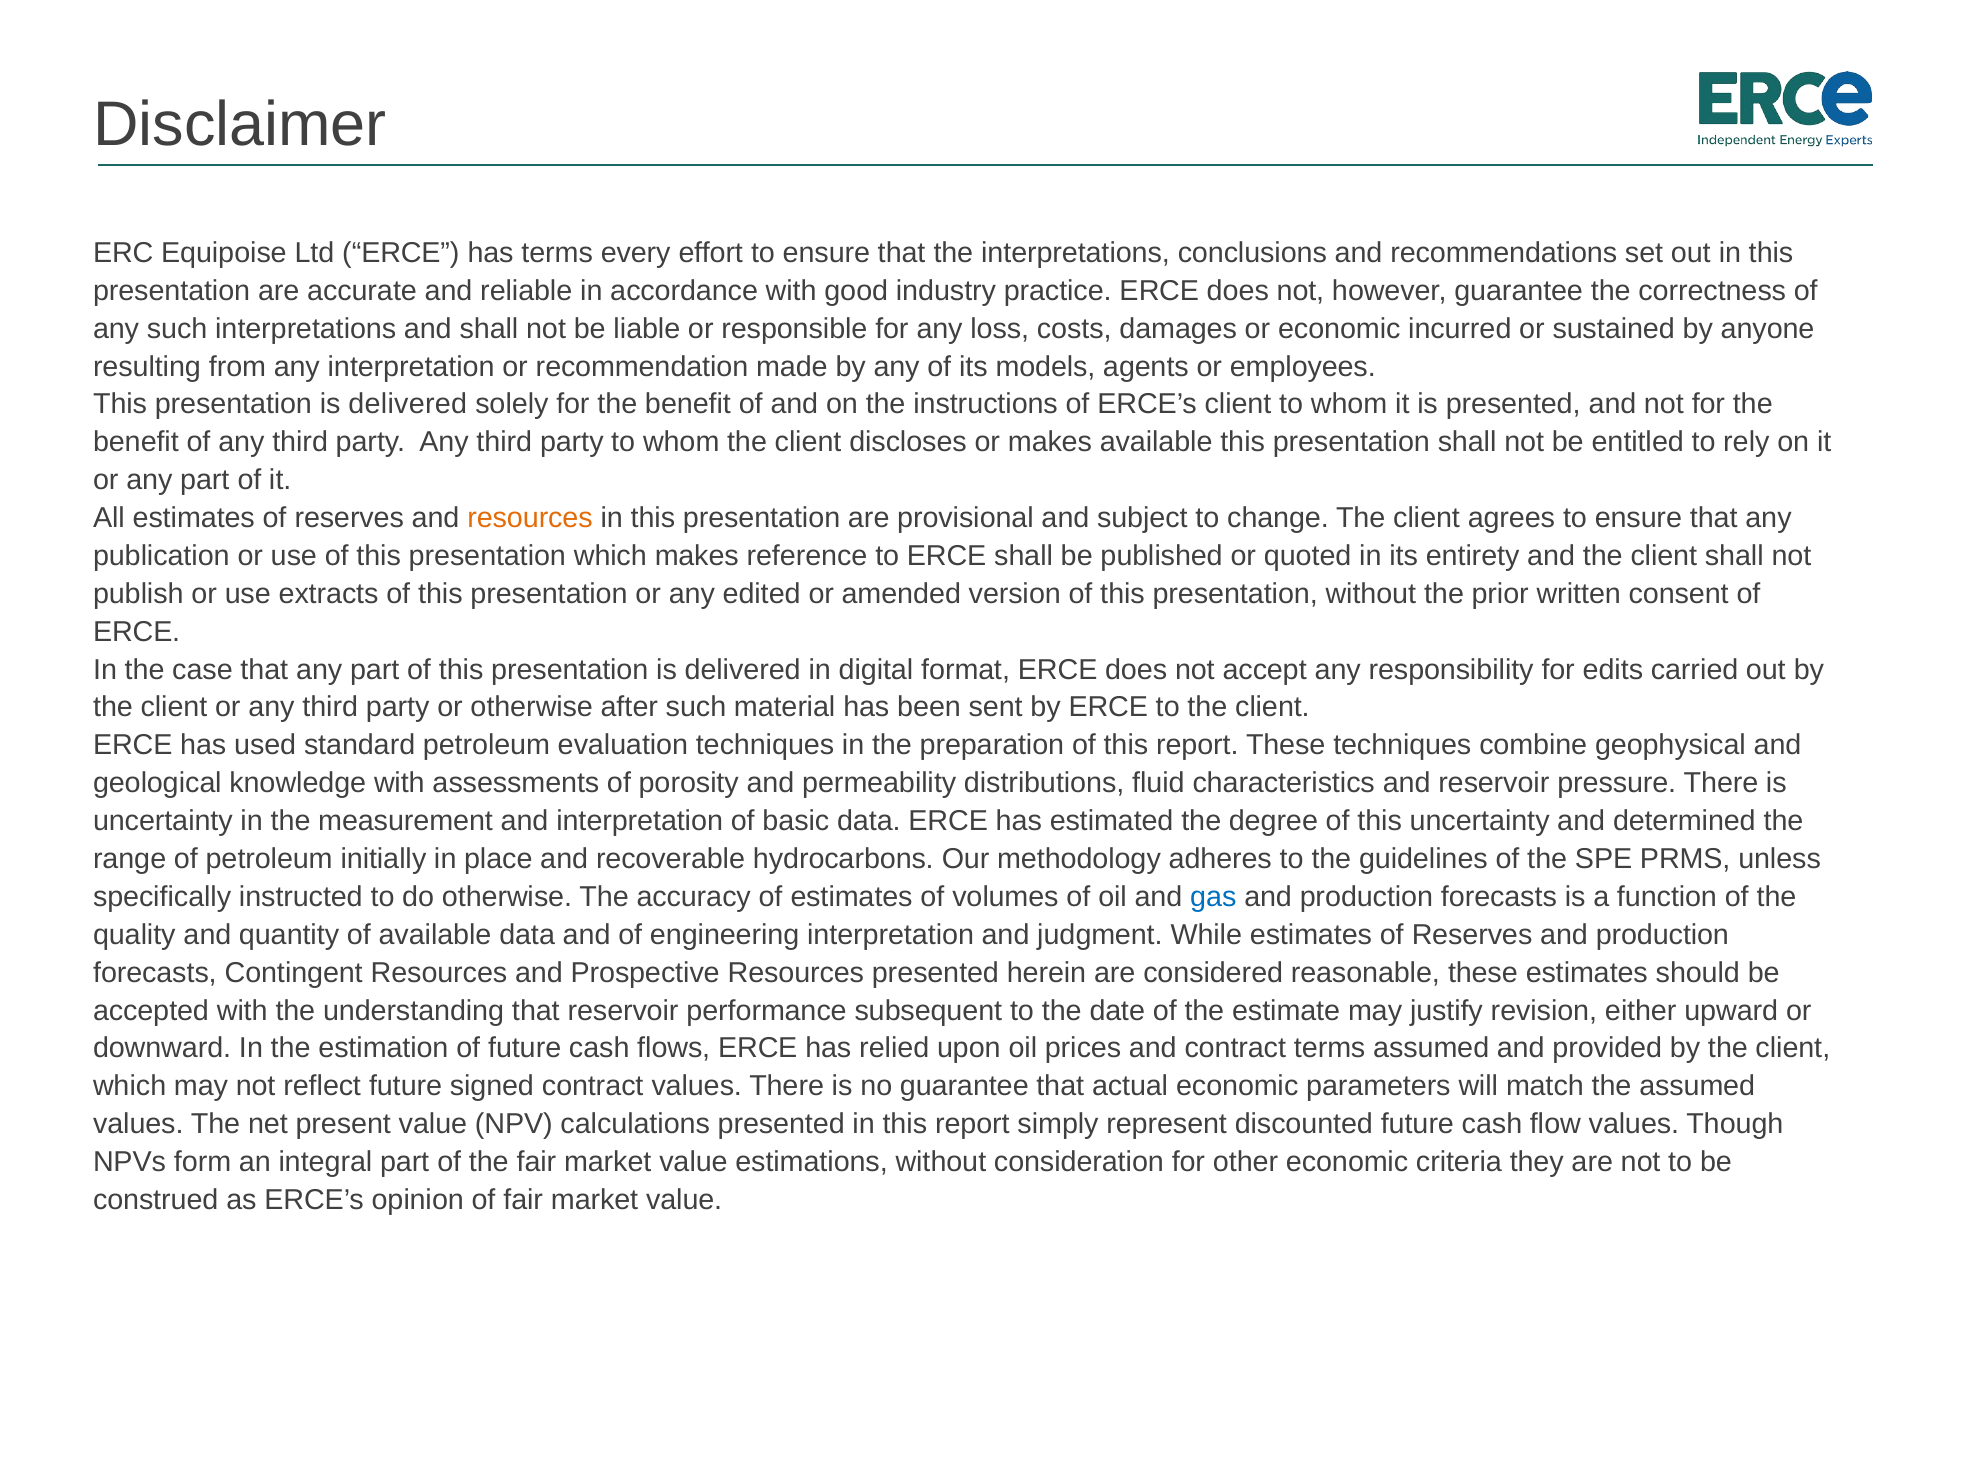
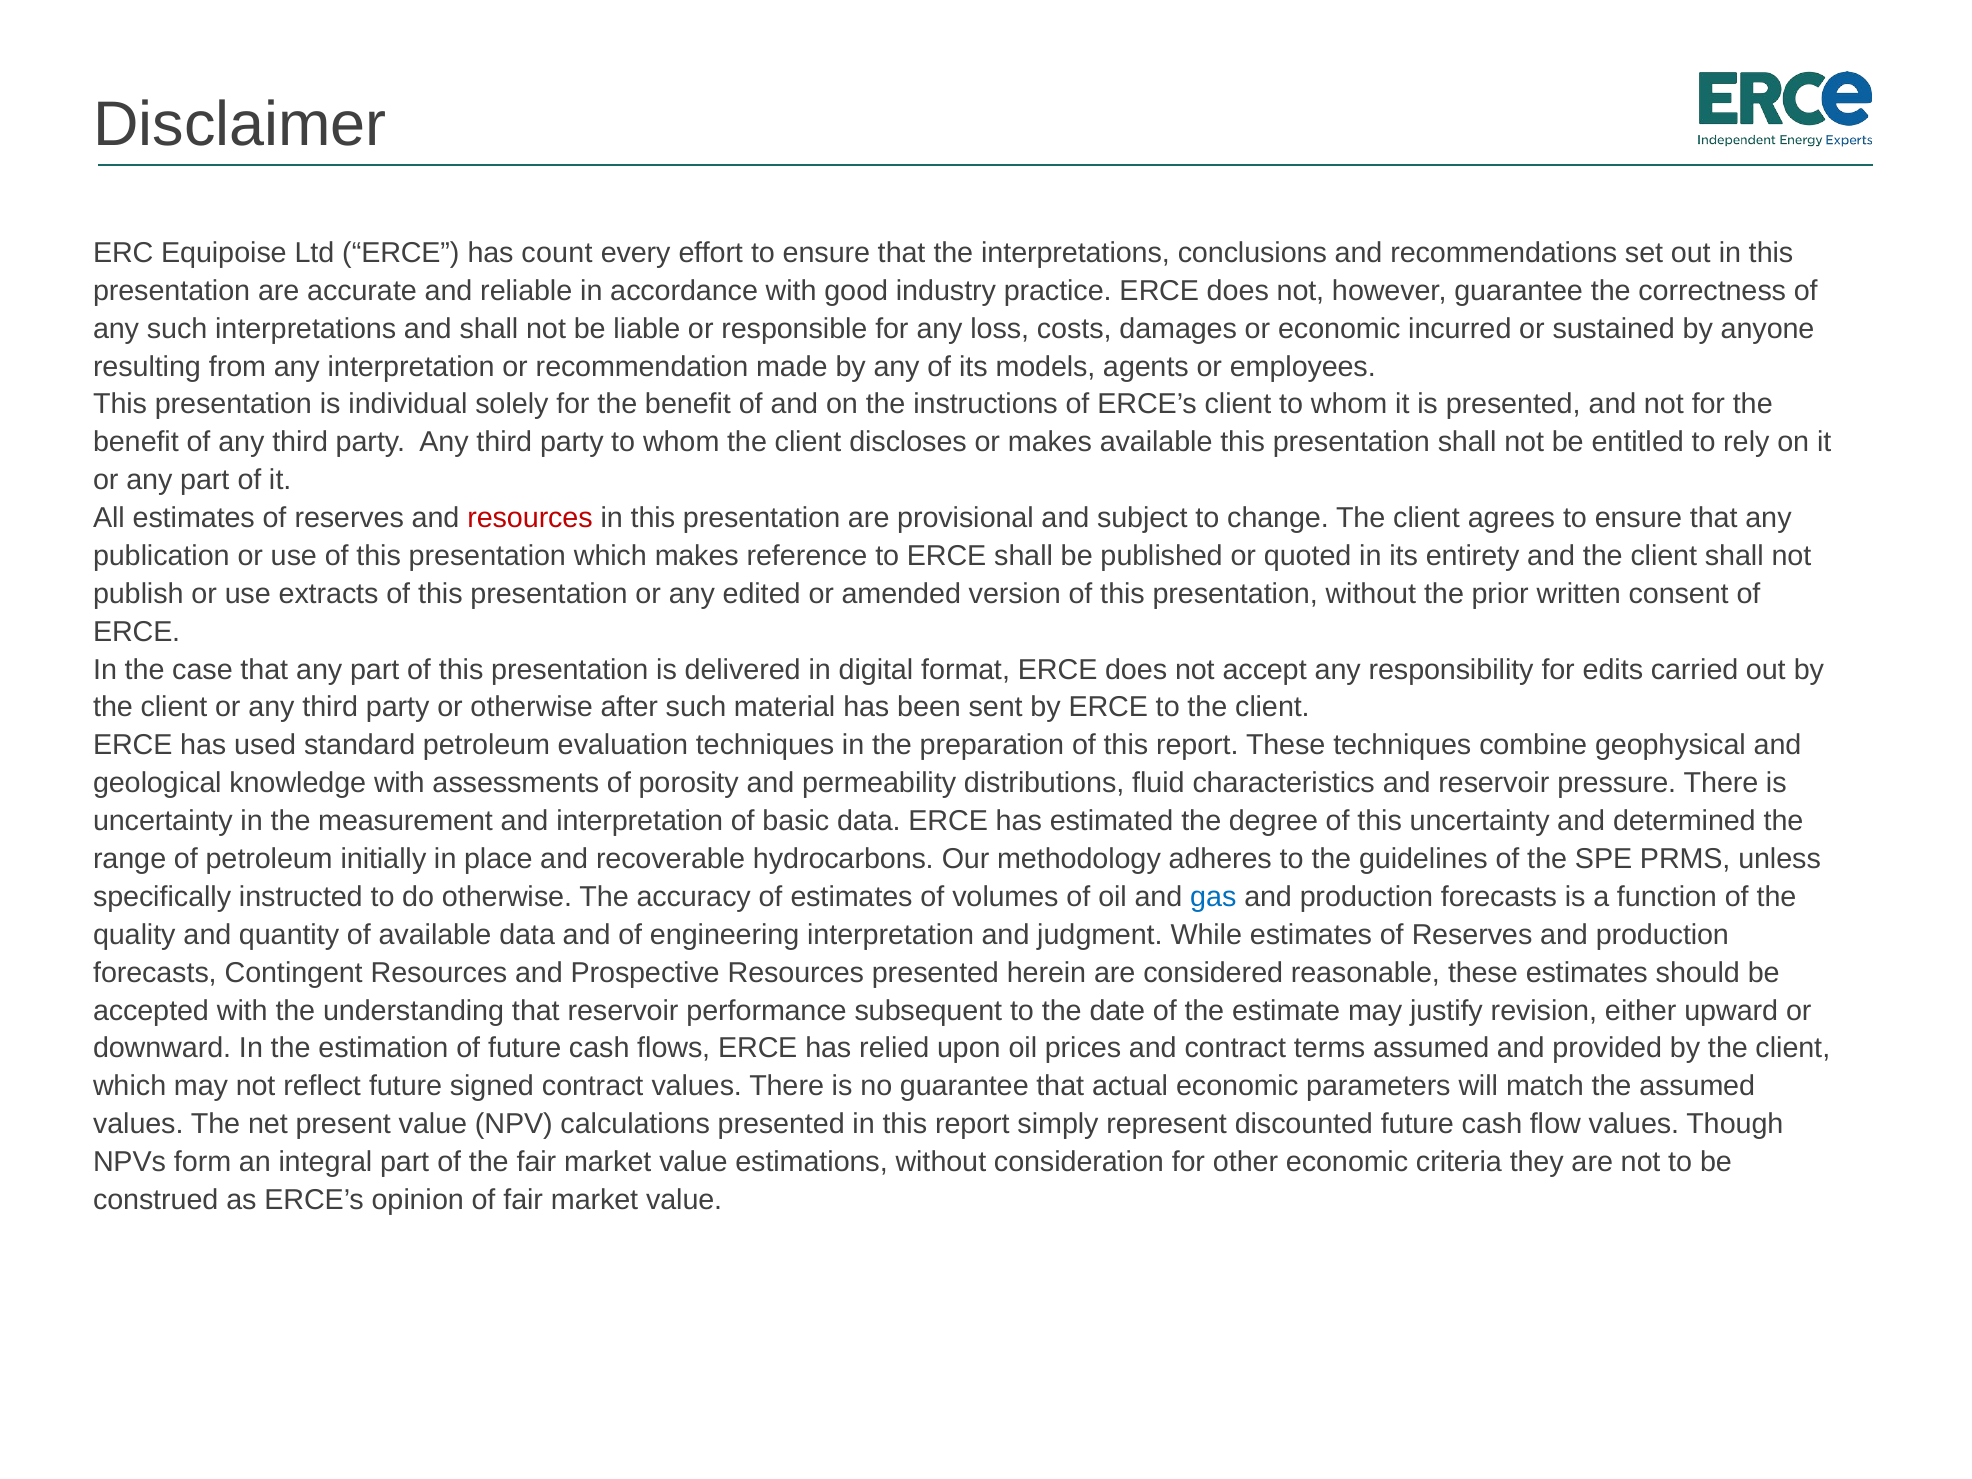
has terms: terms -> count
delivered at (408, 404): delivered -> individual
resources at (530, 518) colour: orange -> red
